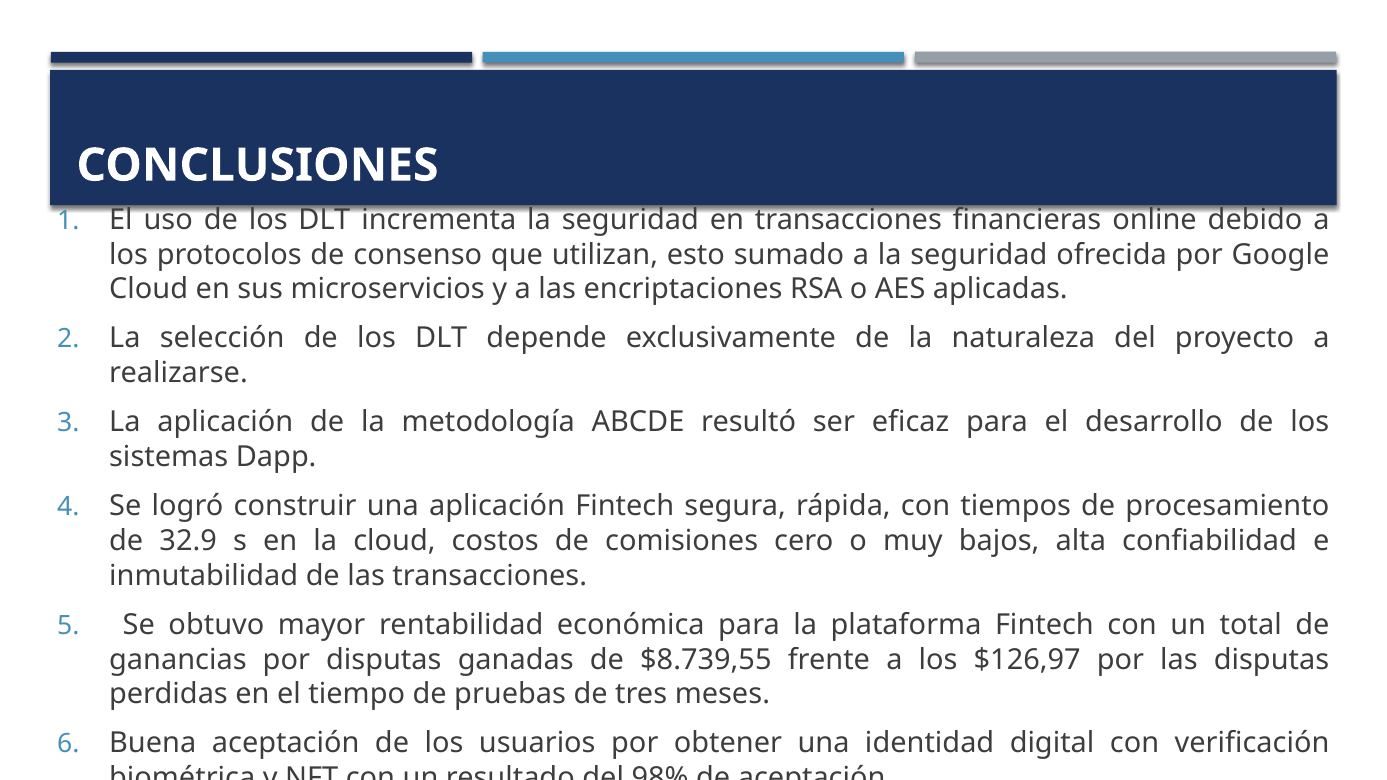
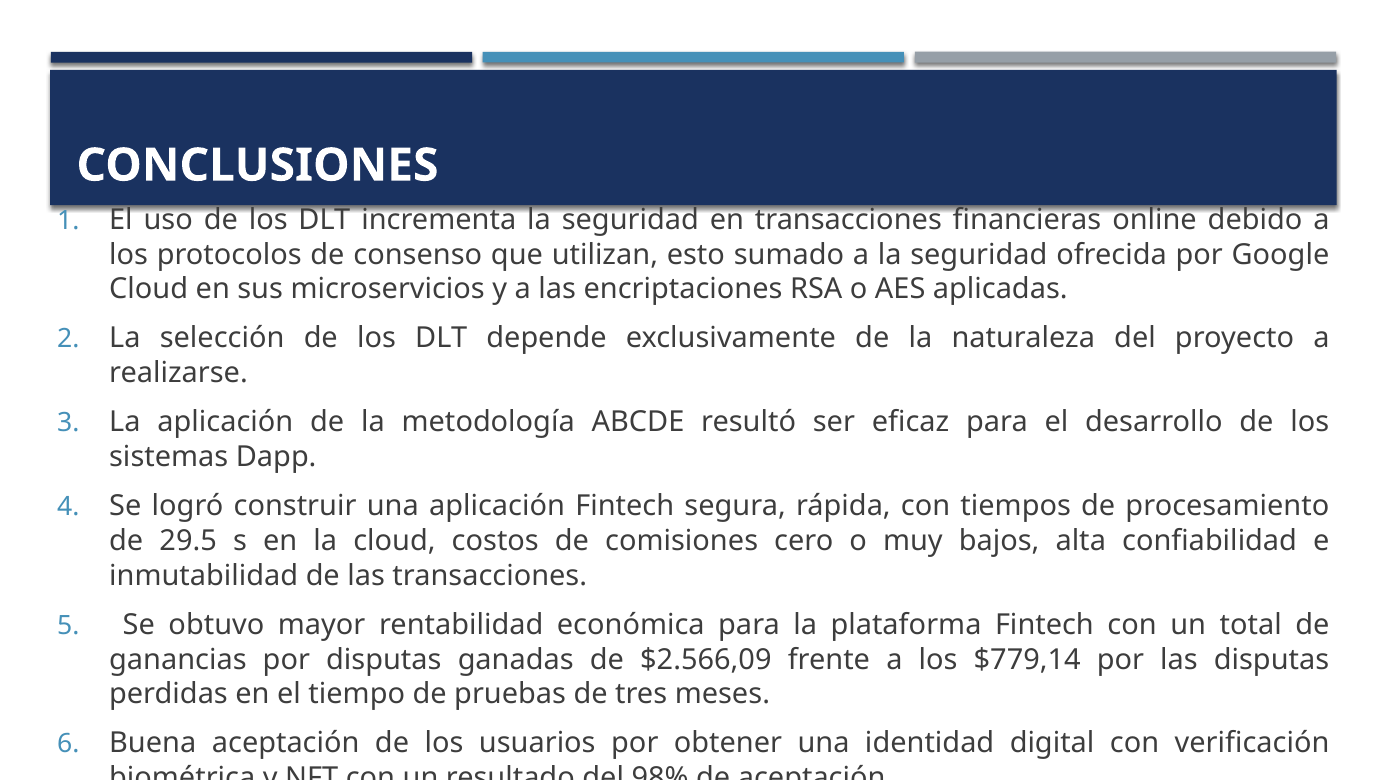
32.9: 32.9 -> 29.5
$8.739,55: $8.739,55 -> $2.566,09
$126,97: $126,97 -> $779,14
